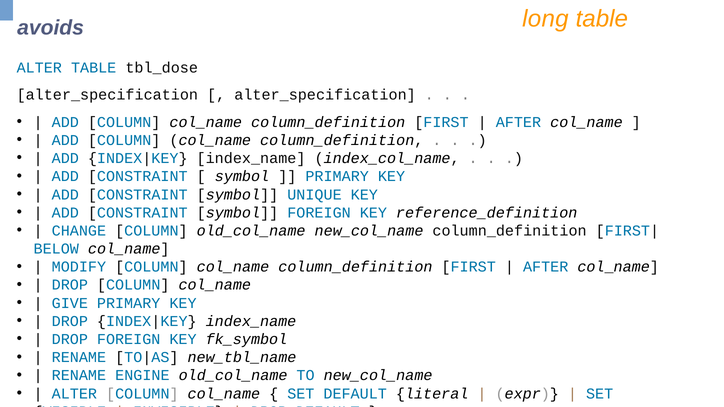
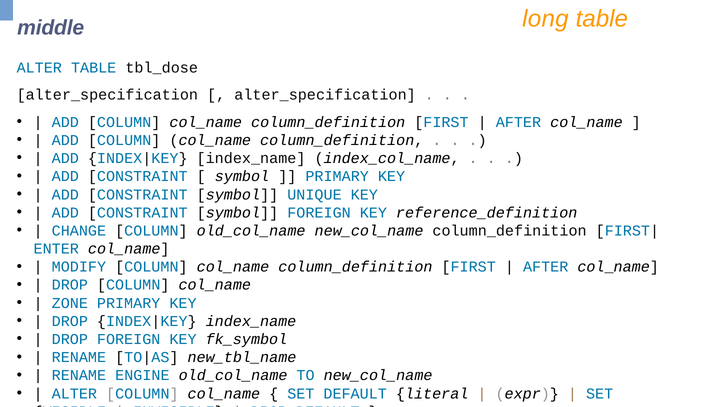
avoids: avoids -> middle
BELOW: BELOW -> ENTER
GIVE: GIVE -> ZONE
